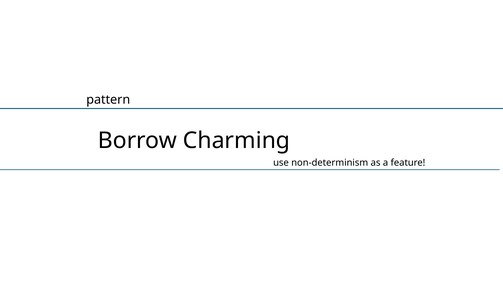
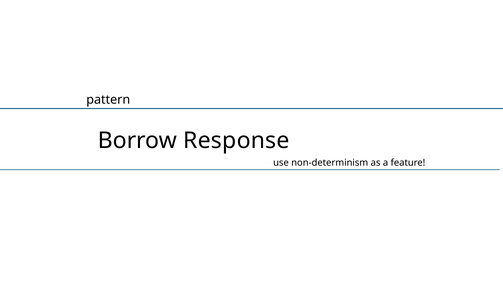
Charming: Charming -> Response
